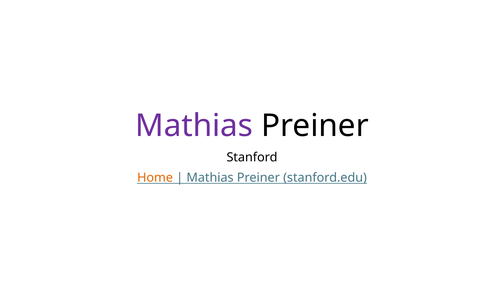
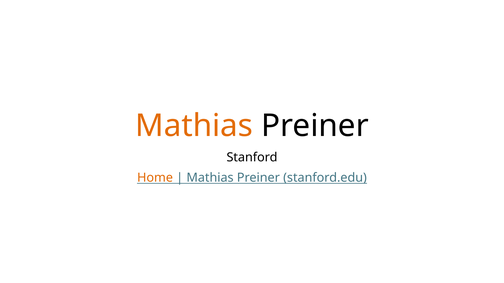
Mathias at (194, 126) colour: purple -> orange
